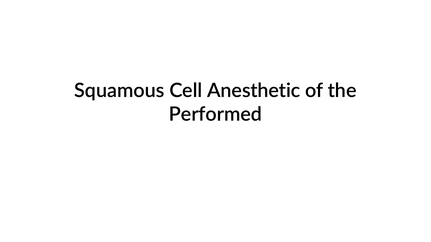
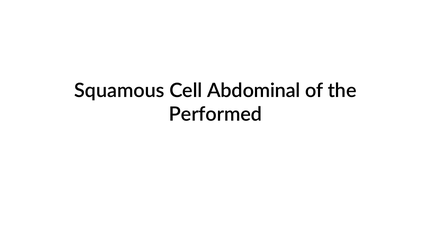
Anesthetic: Anesthetic -> Abdominal
